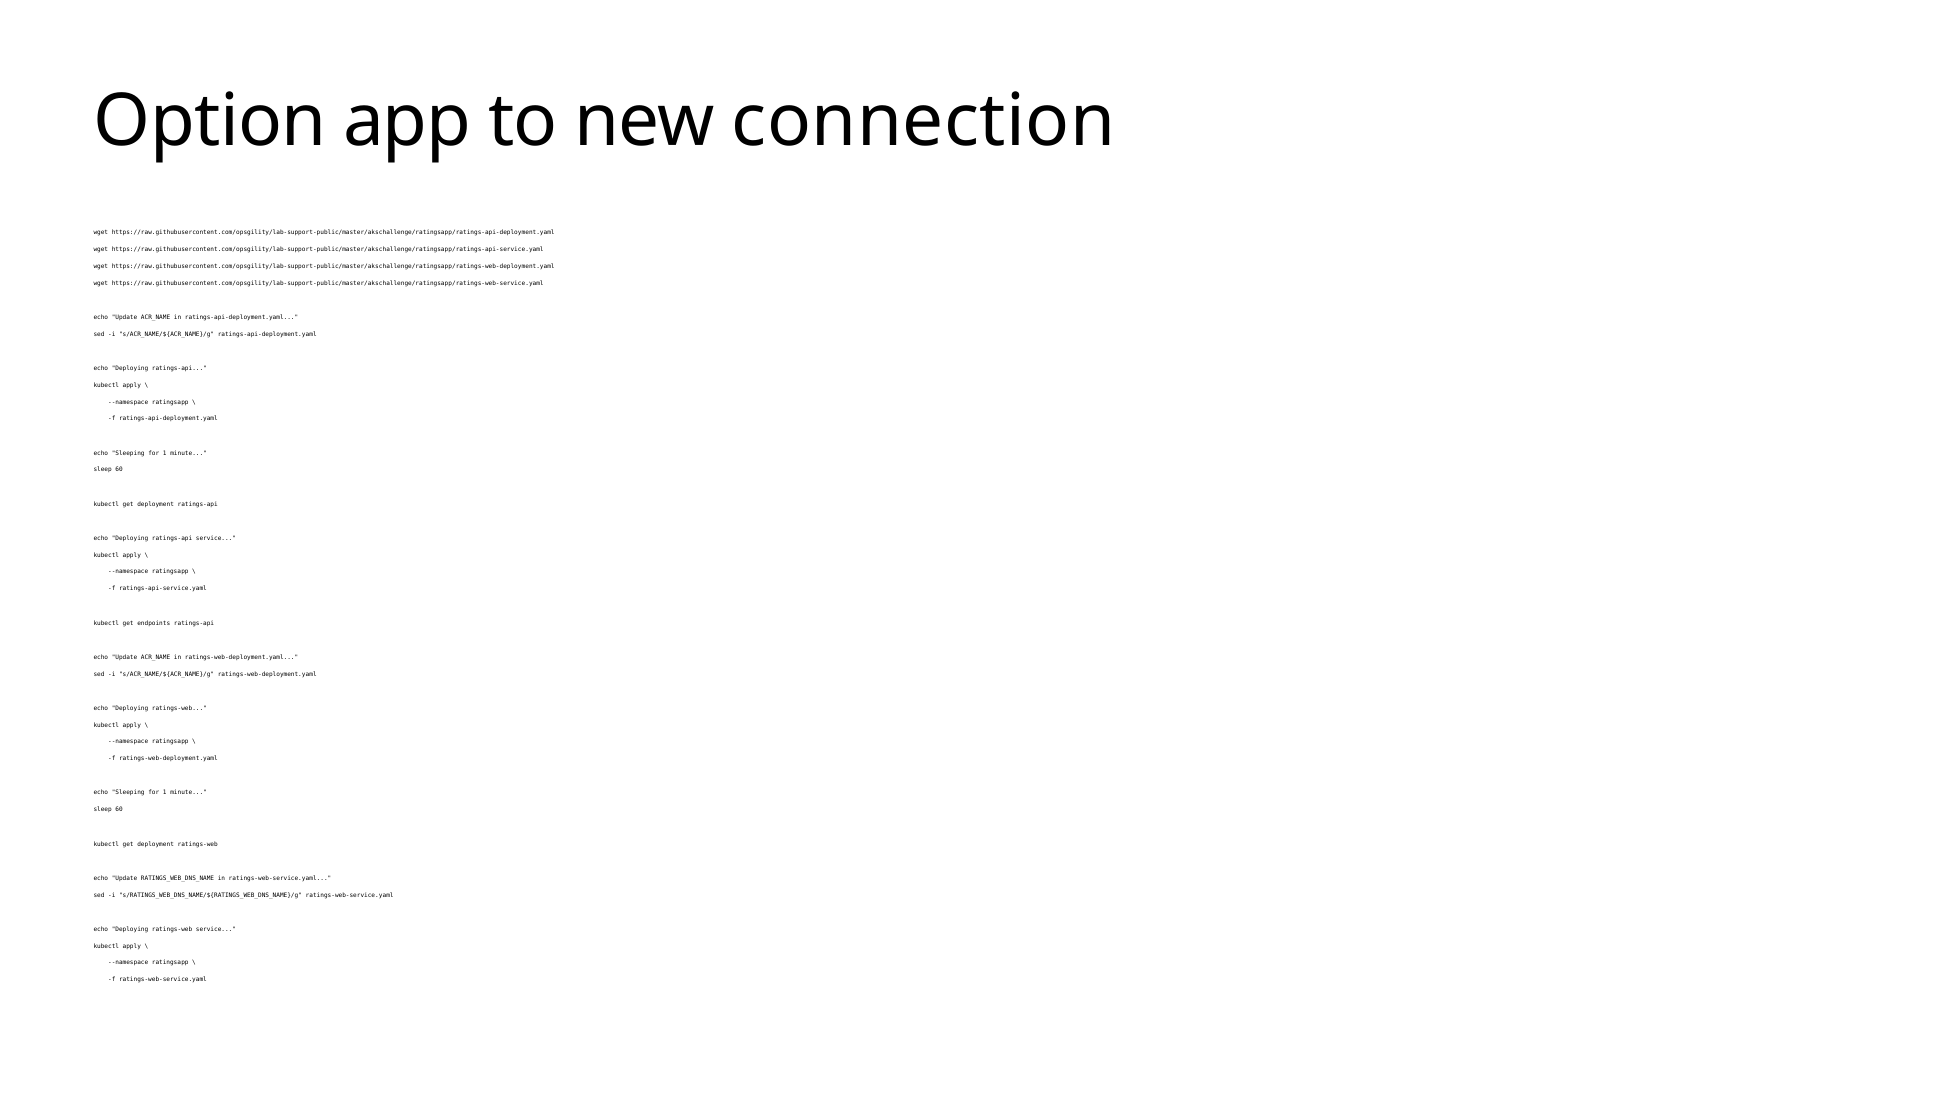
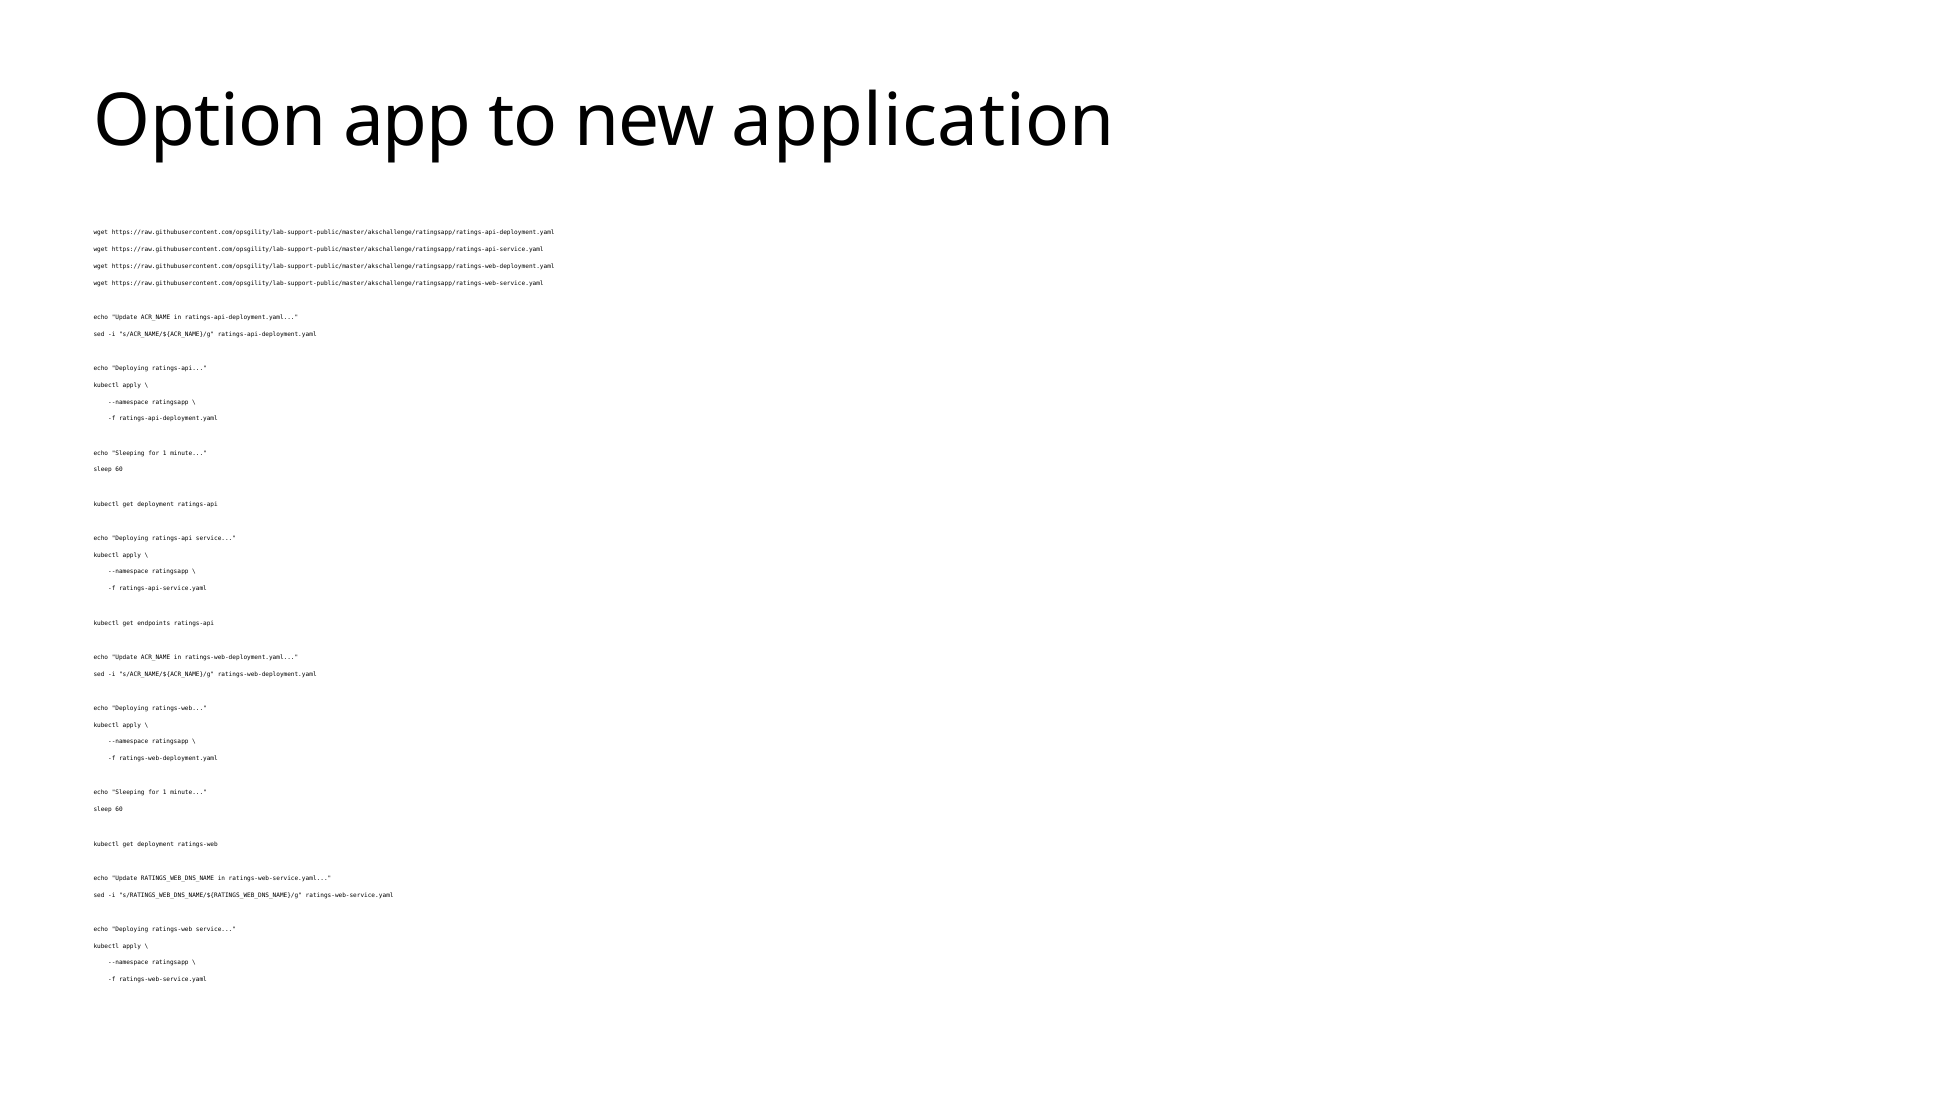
connection: connection -> application
